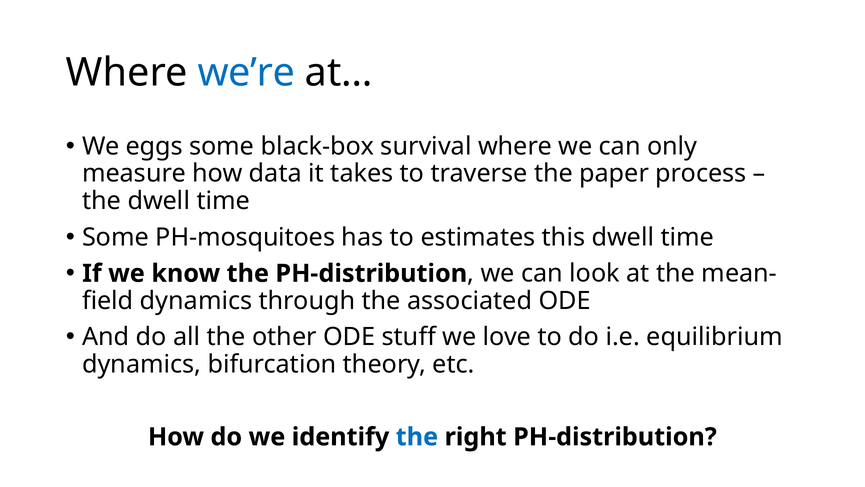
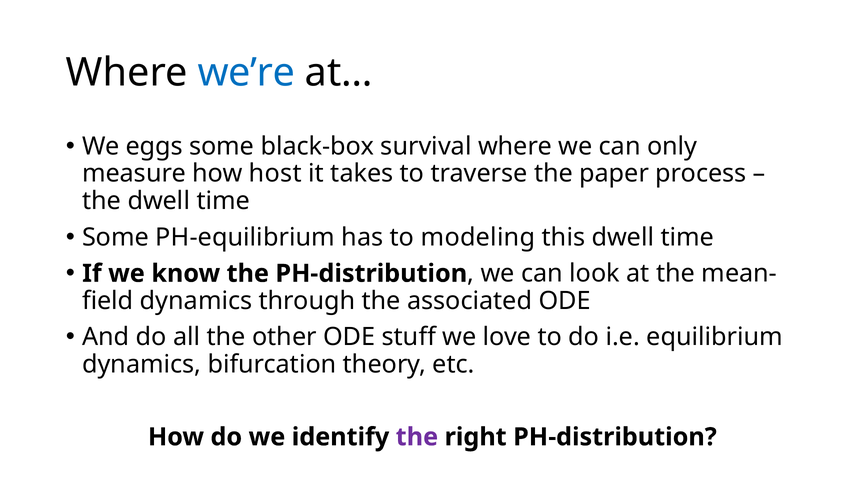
data: data -> host
PH-mosquitoes: PH-mosquitoes -> PH-equilibrium
estimates: estimates -> modeling
the at (417, 437) colour: blue -> purple
